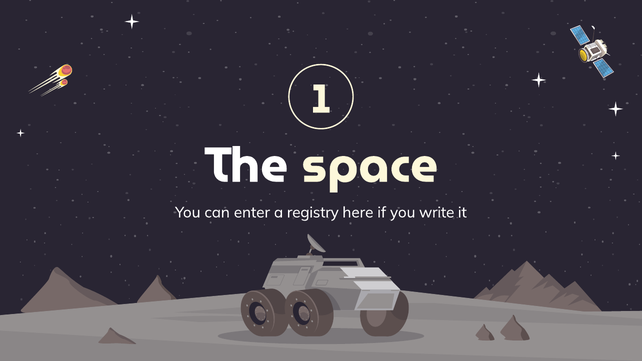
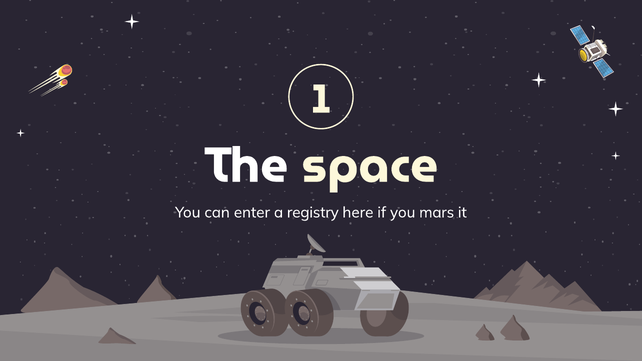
write: write -> mars
